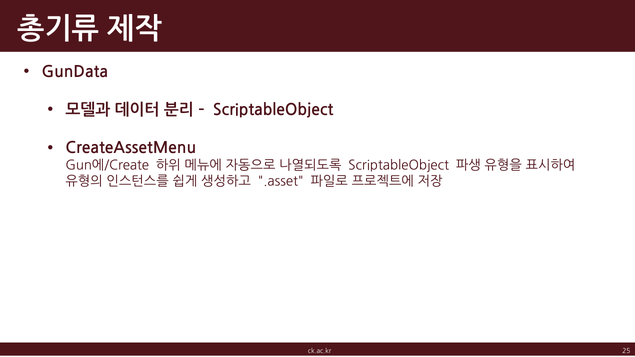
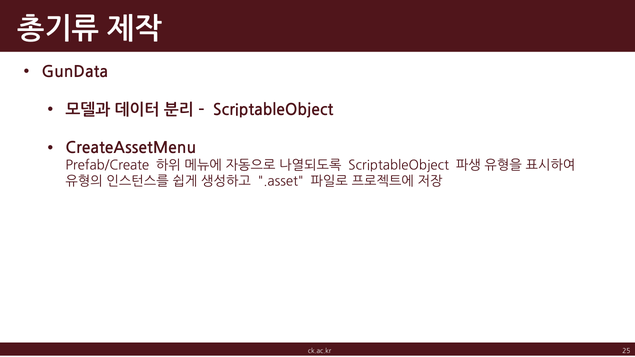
Gun에/Create: Gun에/Create -> Prefab/Create
